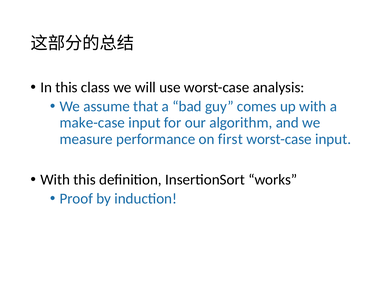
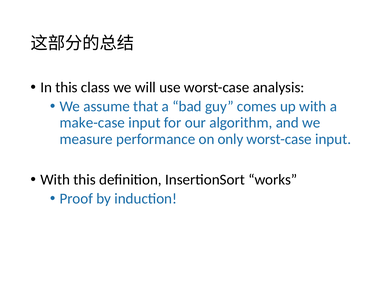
first: first -> only
